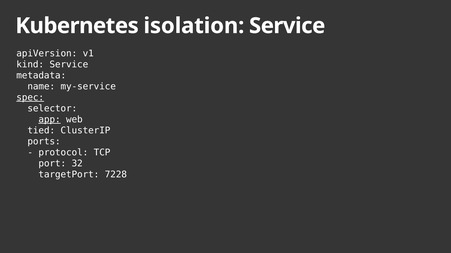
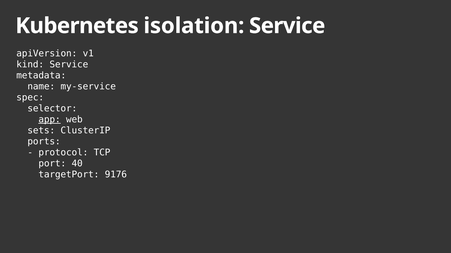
spec underline: present -> none
tied: tied -> sets
32: 32 -> 40
7228: 7228 -> 9176
